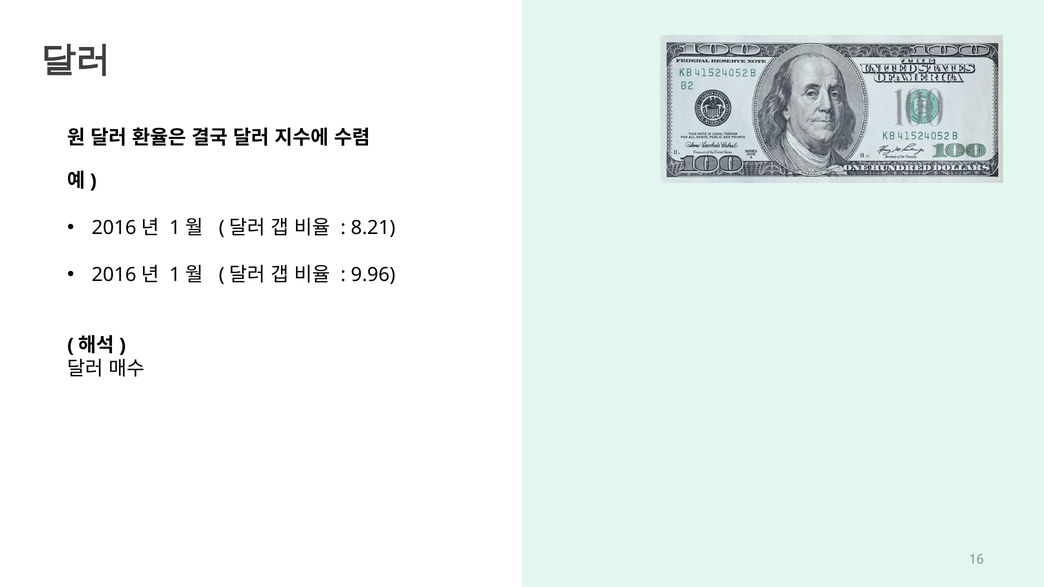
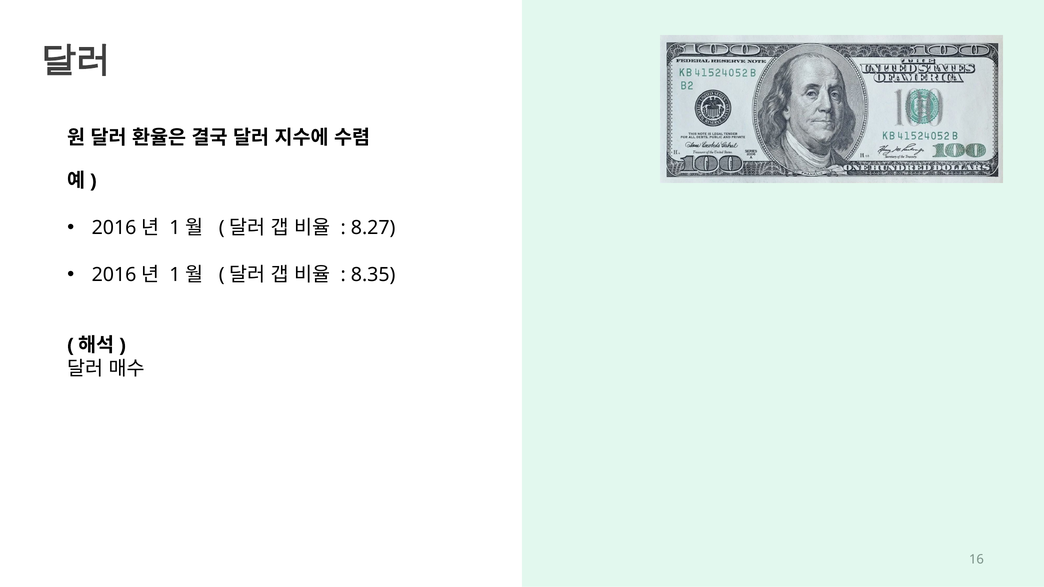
8.21: 8.21 -> 8.27
9.96: 9.96 -> 8.35
